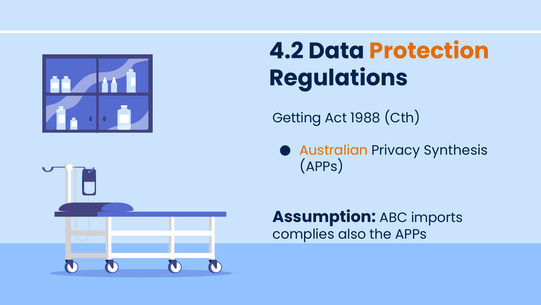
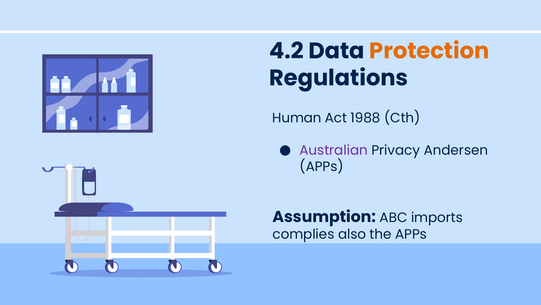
Getting: Getting -> Human
Australian colour: orange -> purple
Synthesis: Synthesis -> Andersen
